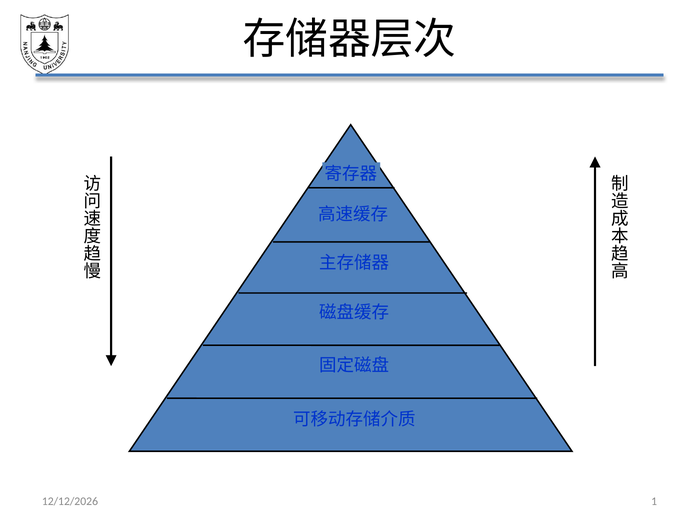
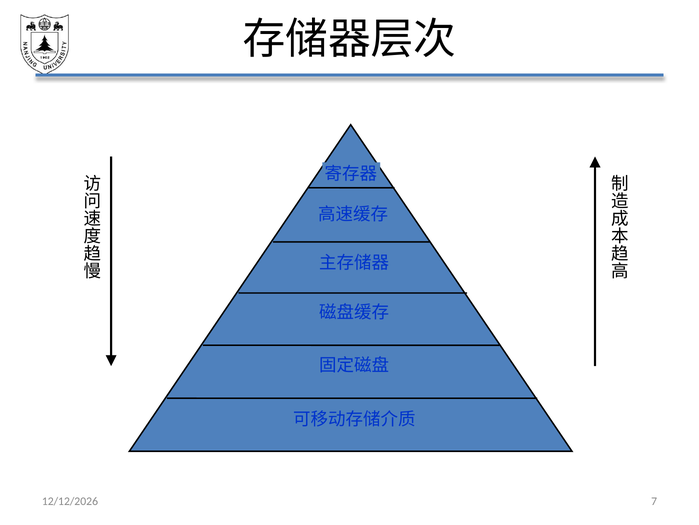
1: 1 -> 7
